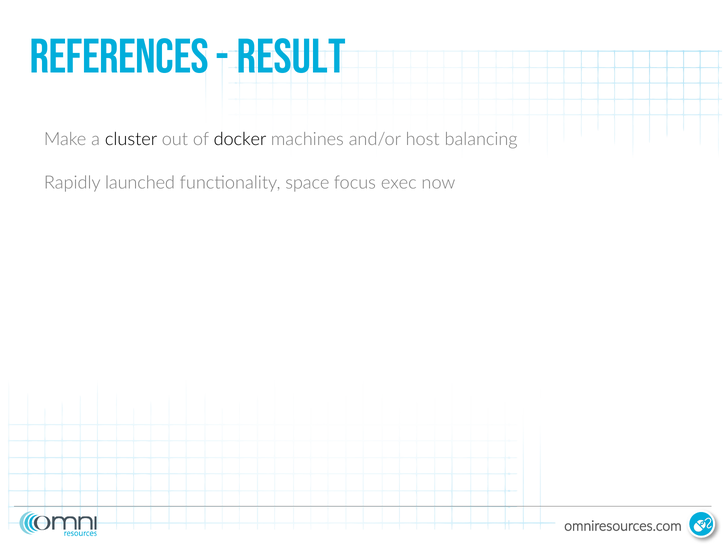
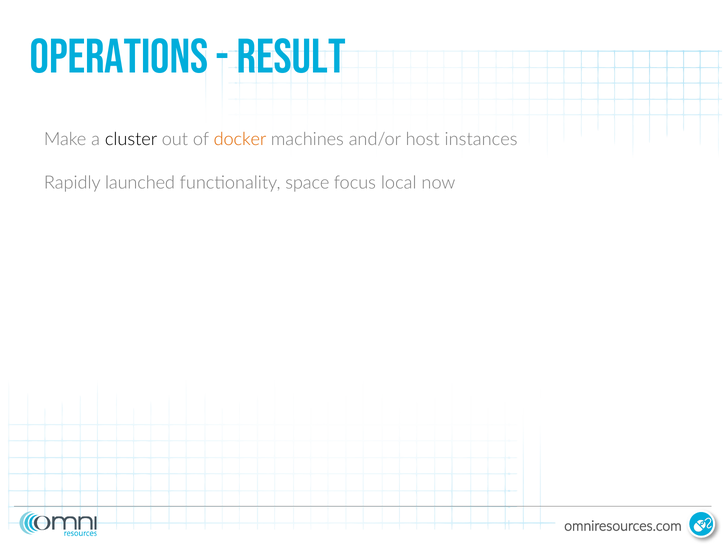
References: References -> Operations
docker colour: black -> orange
balancing: balancing -> instances
exec: exec -> local
